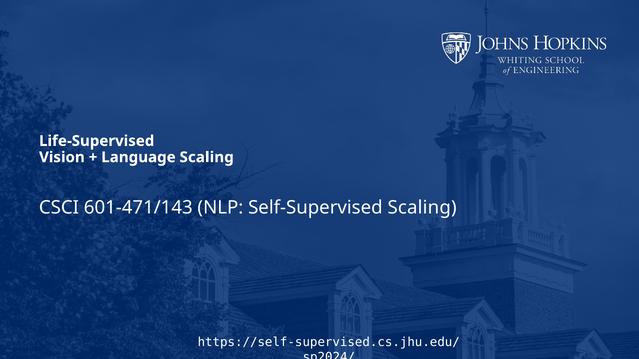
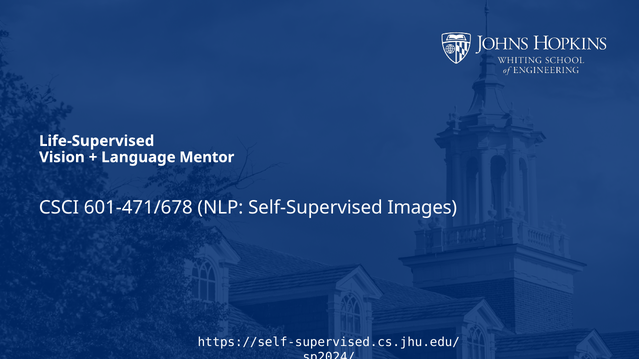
Language Scaling: Scaling -> Mentor
601-471/143: 601-471/143 -> 601-471/678
Self-Supervised Scaling: Scaling -> Images
